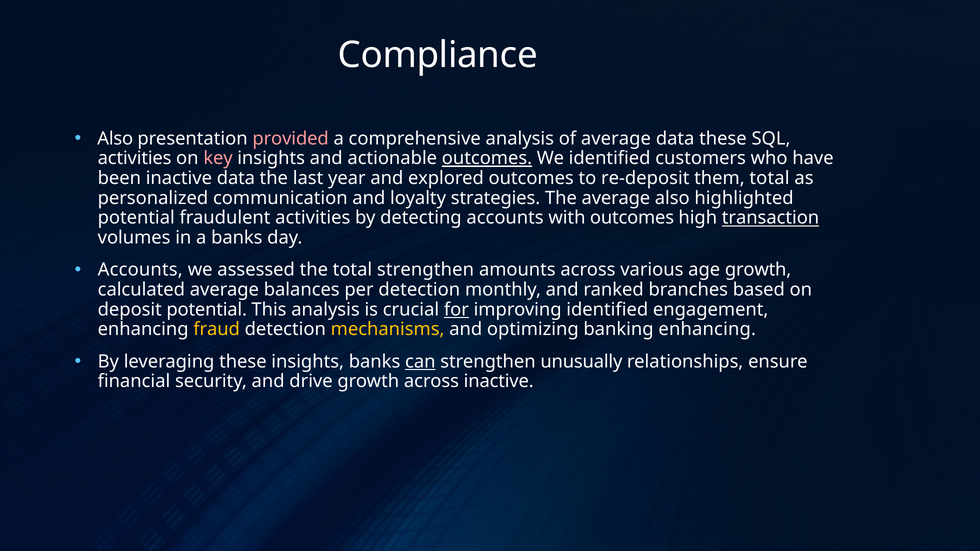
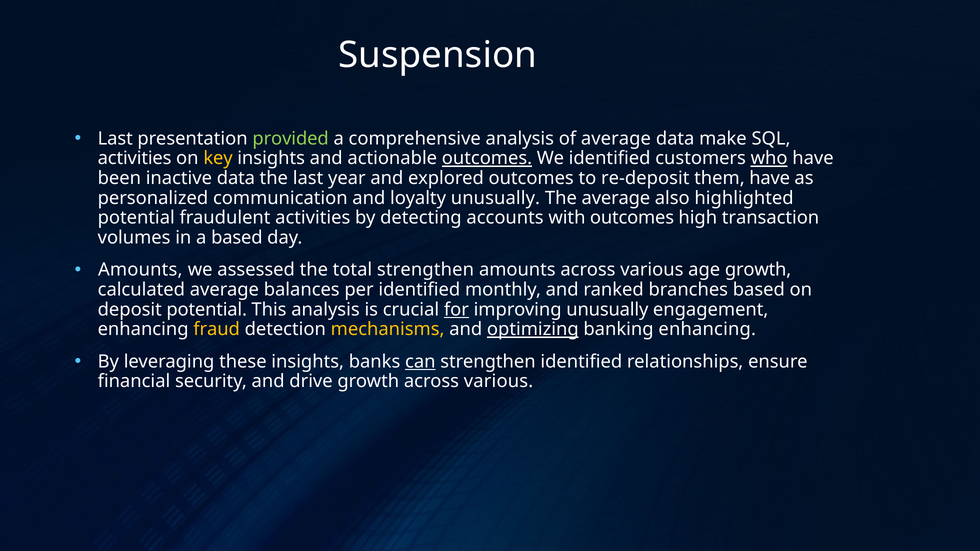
Compliance: Compliance -> Suspension
Also at (115, 139): Also -> Last
provided colour: pink -> light green
data these: these -> make
key colour: pink -> yellow
who underline: none -> present
them total: total -> have
loyalty strategies: strategies -> unusually
transaction underline: present -> none
a banks: banks -> based
Accounts at (140, 270): Accounts -> Amounts
per detection: detection -> identified
improving identified: identified -> unusually
optimizing underline: none -> present
strengthen unusually: unusually -> identified
growth across inactive: inactive -> various
